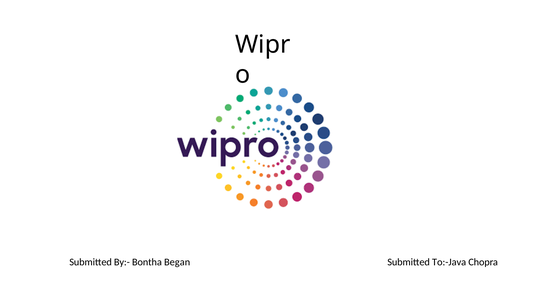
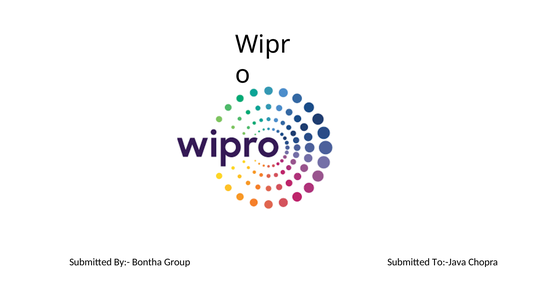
Began: Began -> Group
